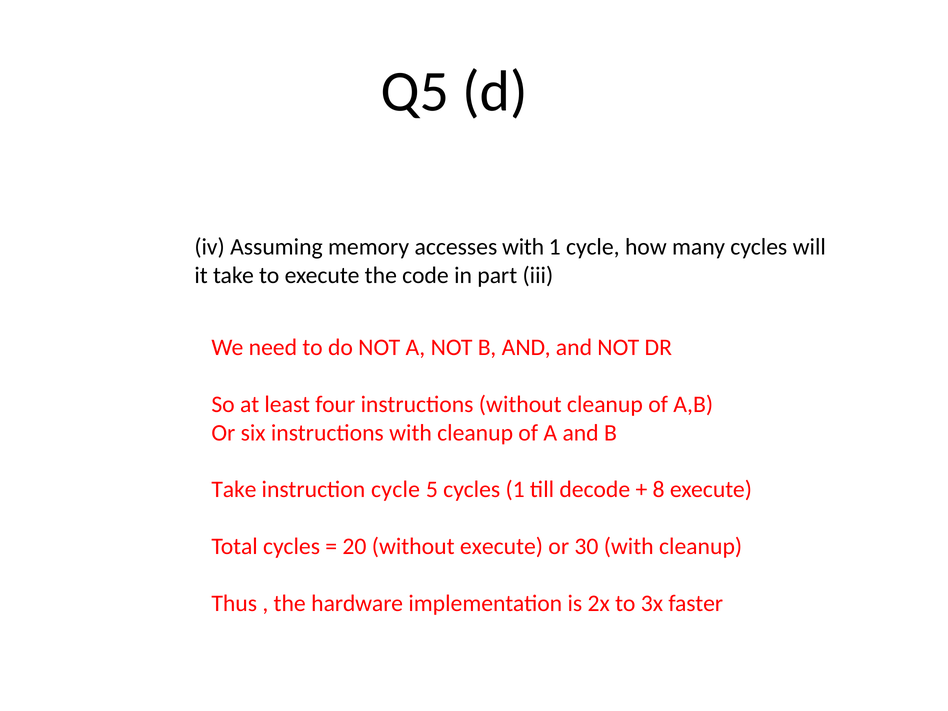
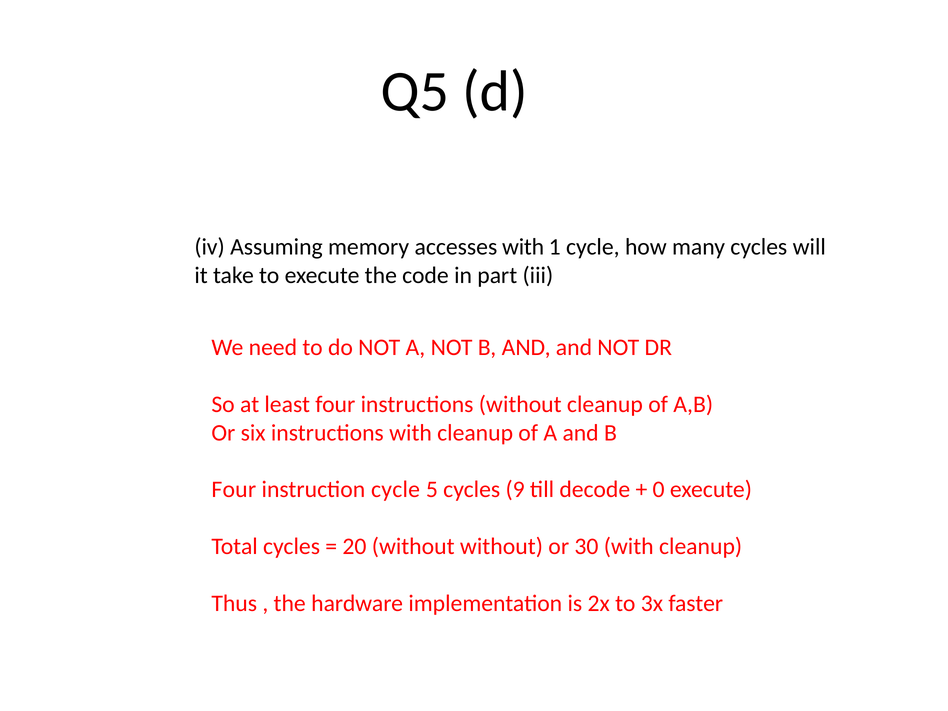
Take at (234, 490): Take -> Four
cycles 1: 1 -> 9
8: 8 -> 0
without execute: execute -> without
